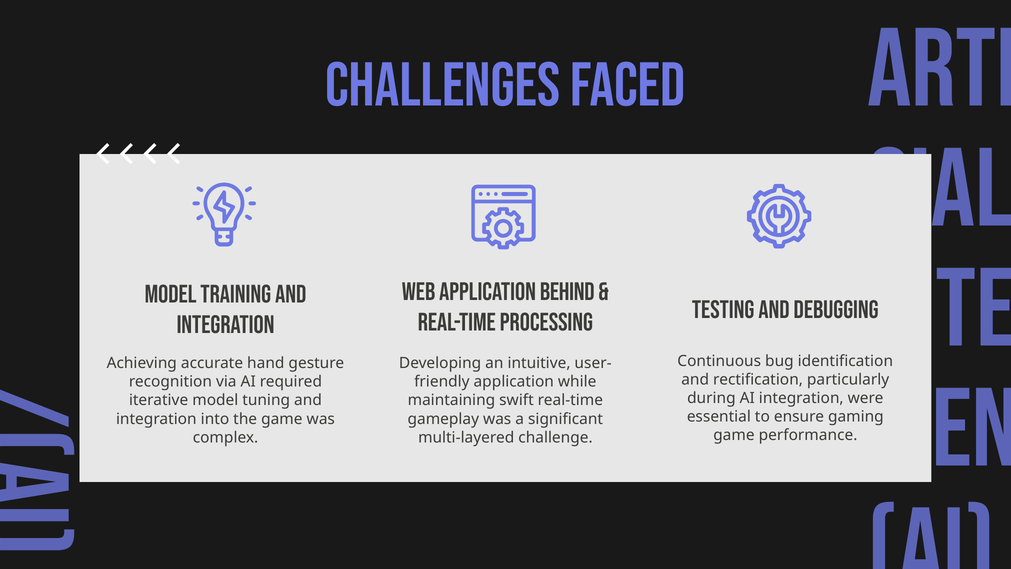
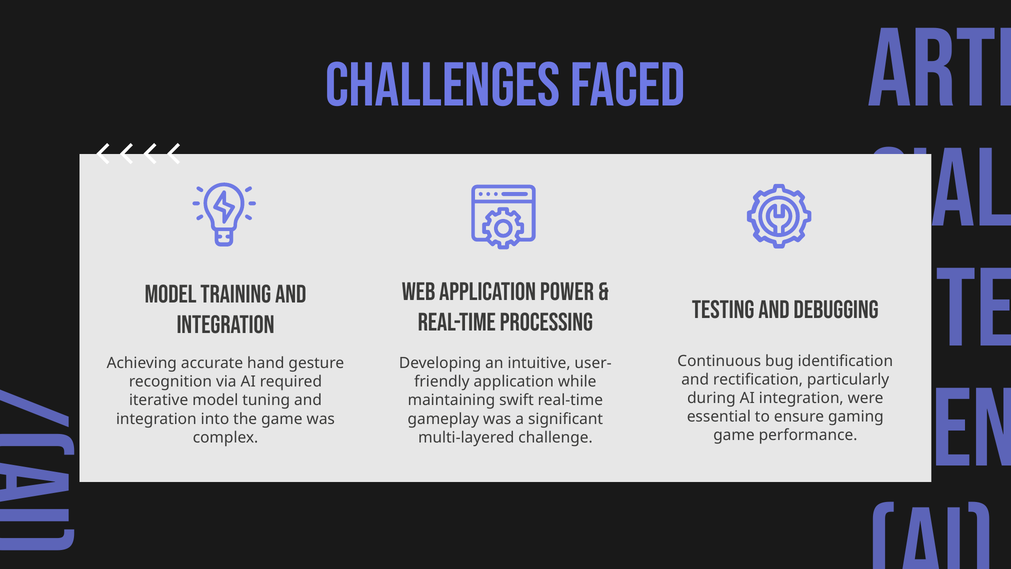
Behind: Behind -> Power
